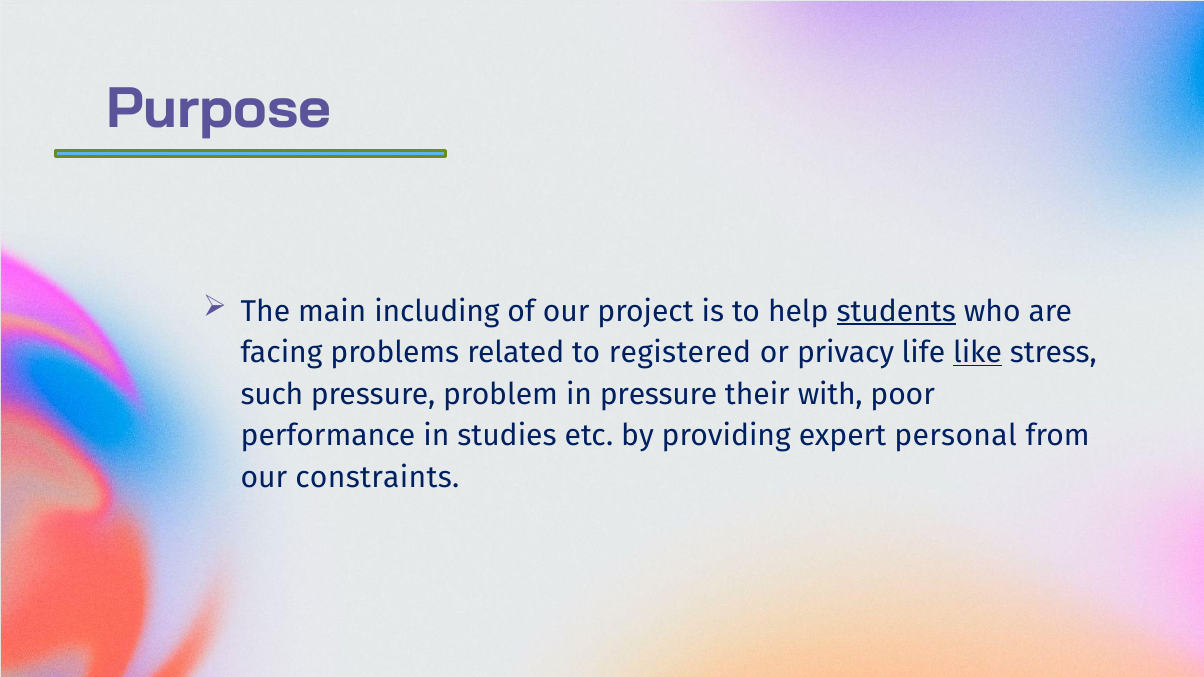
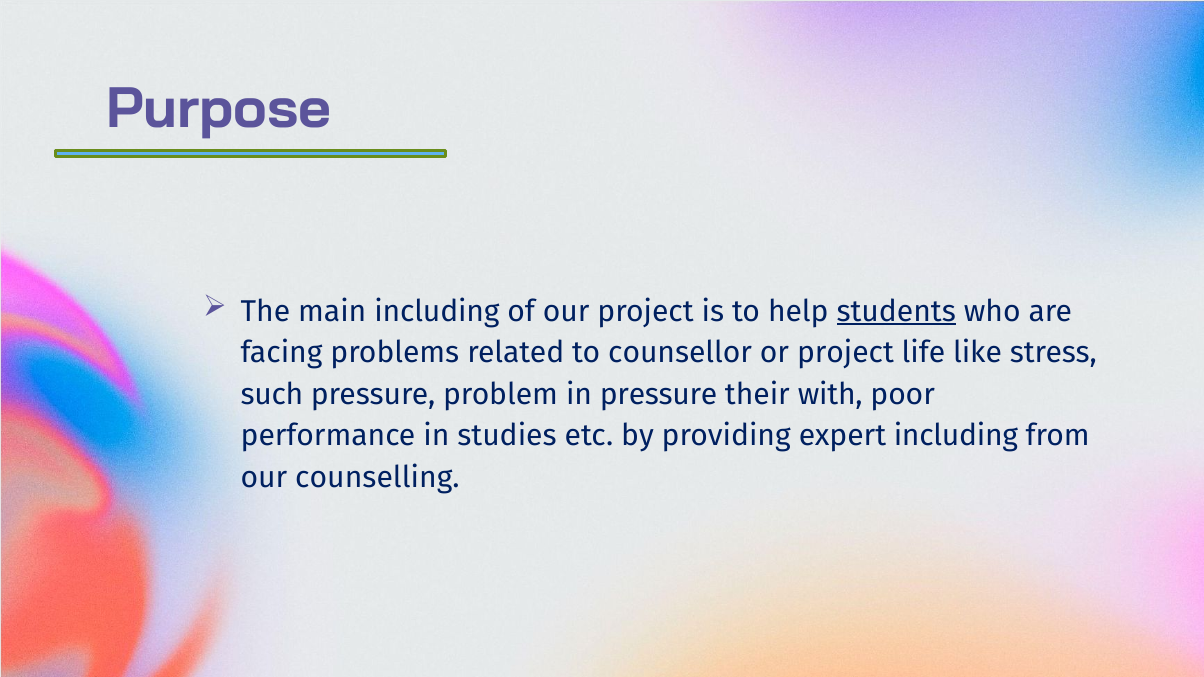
registered: registered -> counsellor
or privacy: privacy -> project
like underline: present -> none
expert personal: personal -> including
constraints: constraints -> counselling
